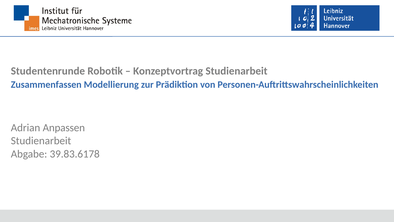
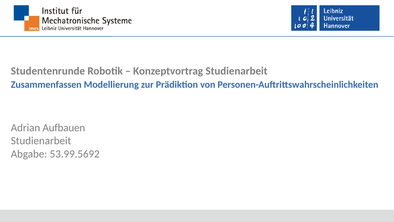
Anpassen: Anpassen -> Aufbauen
39.83.6178: 39.83.6178 -> 53.99.5692
